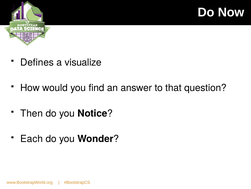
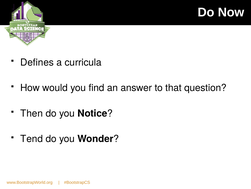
visualize: visualize -> curricula
Each: Each -> Tend
